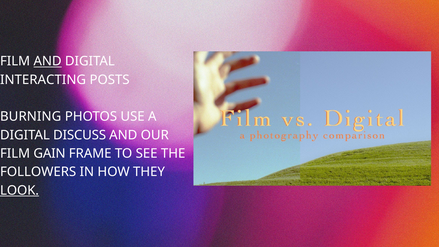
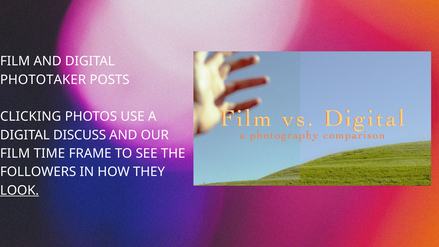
AND at (48, 61) underline: present -> none
INTERACTING: INTERACTING -> PHOTOTAKER
BURNING: BURNING -> CLICKING
GAIN: GAIN -> TIME
